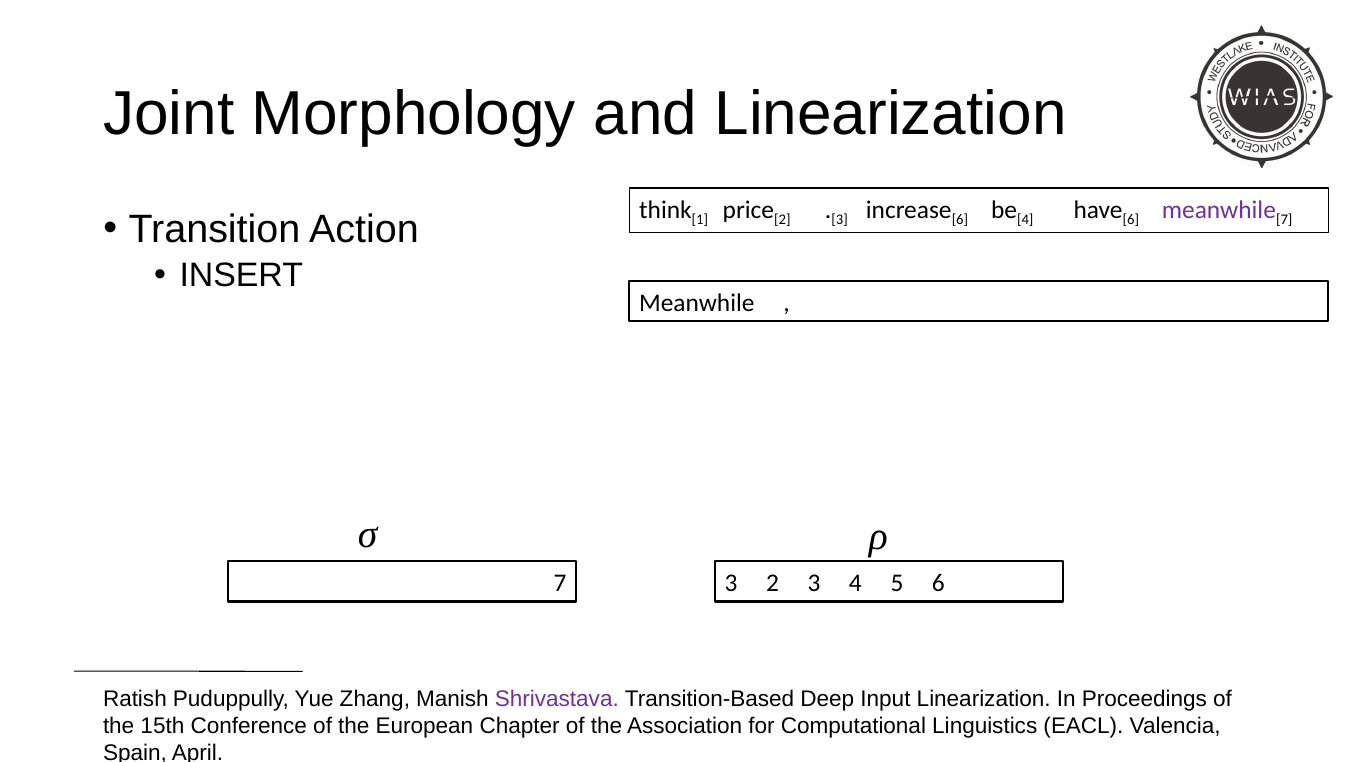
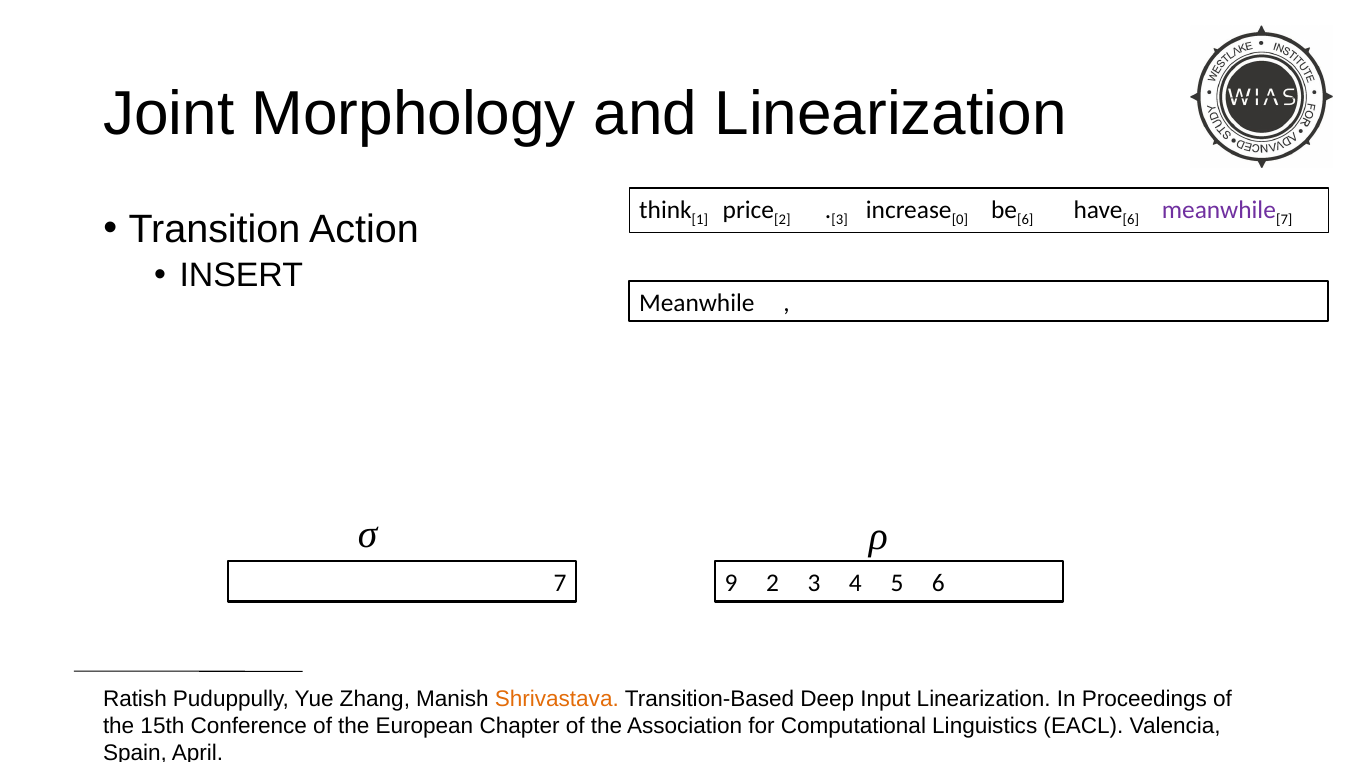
6 at (960, 220): 6 -> 0
4 at (1025, 220): 4 -> 6
7 3: 3 -> 9
Shrivastava colour: purple -> orange
